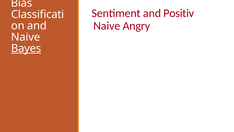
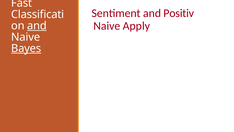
Bias: Bias -> Fast
Angry: Angry -> Apply
and at (37, 26) underline: none -> present
